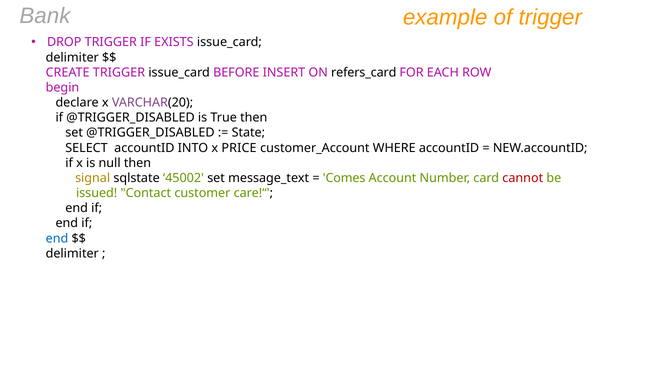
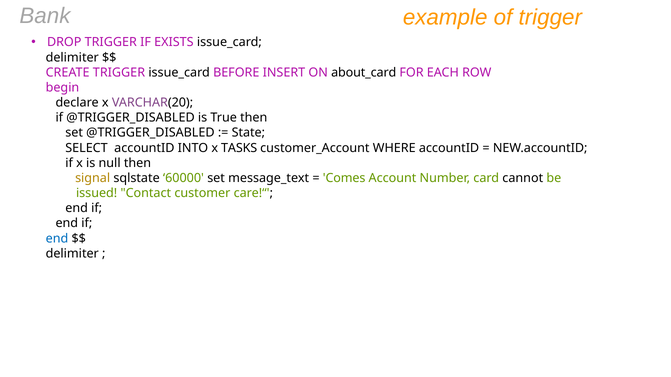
refers_card: refers_card -> about_card
PRICE: PRICE -> TASKS
45002: 45002 -> 60000
cannot colour: red -> black
